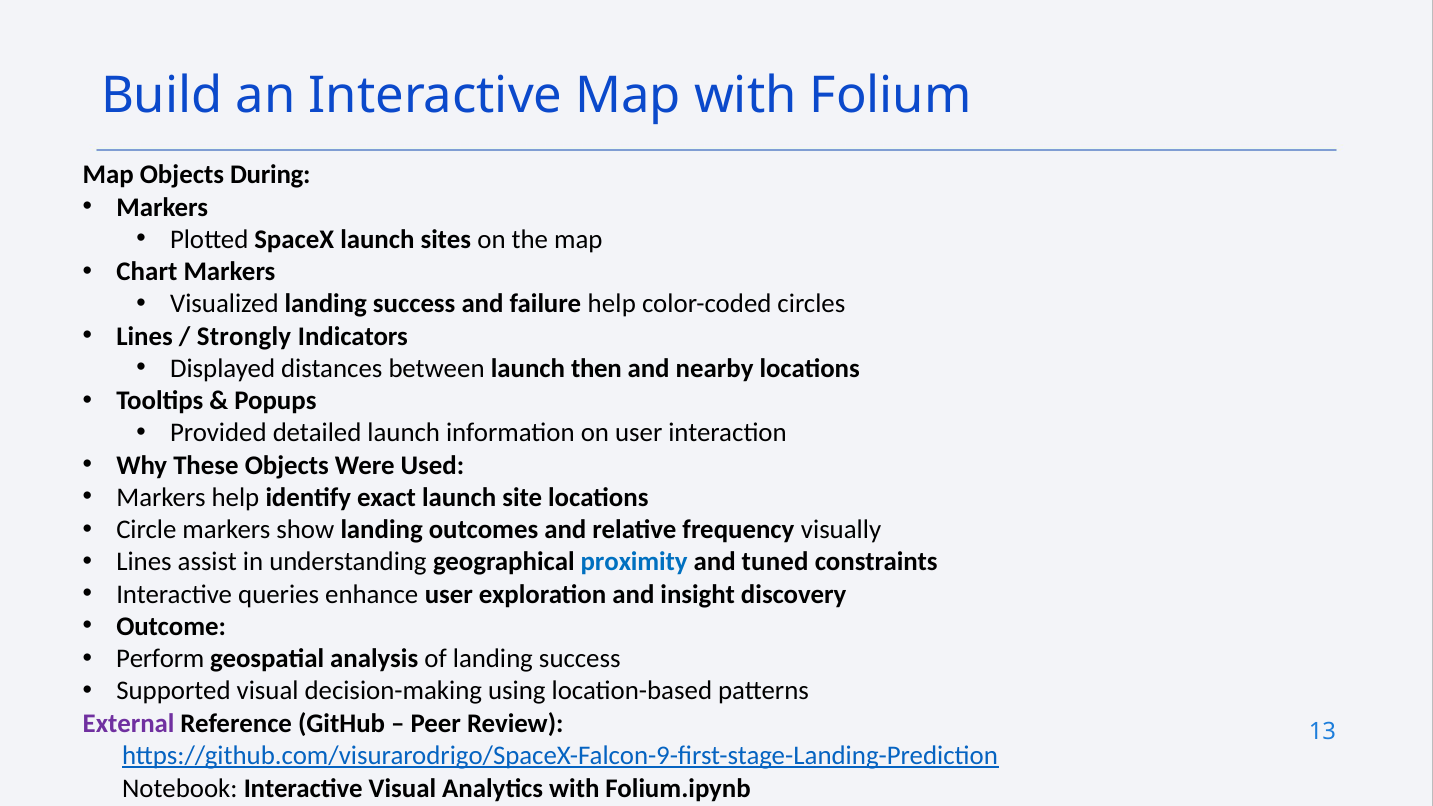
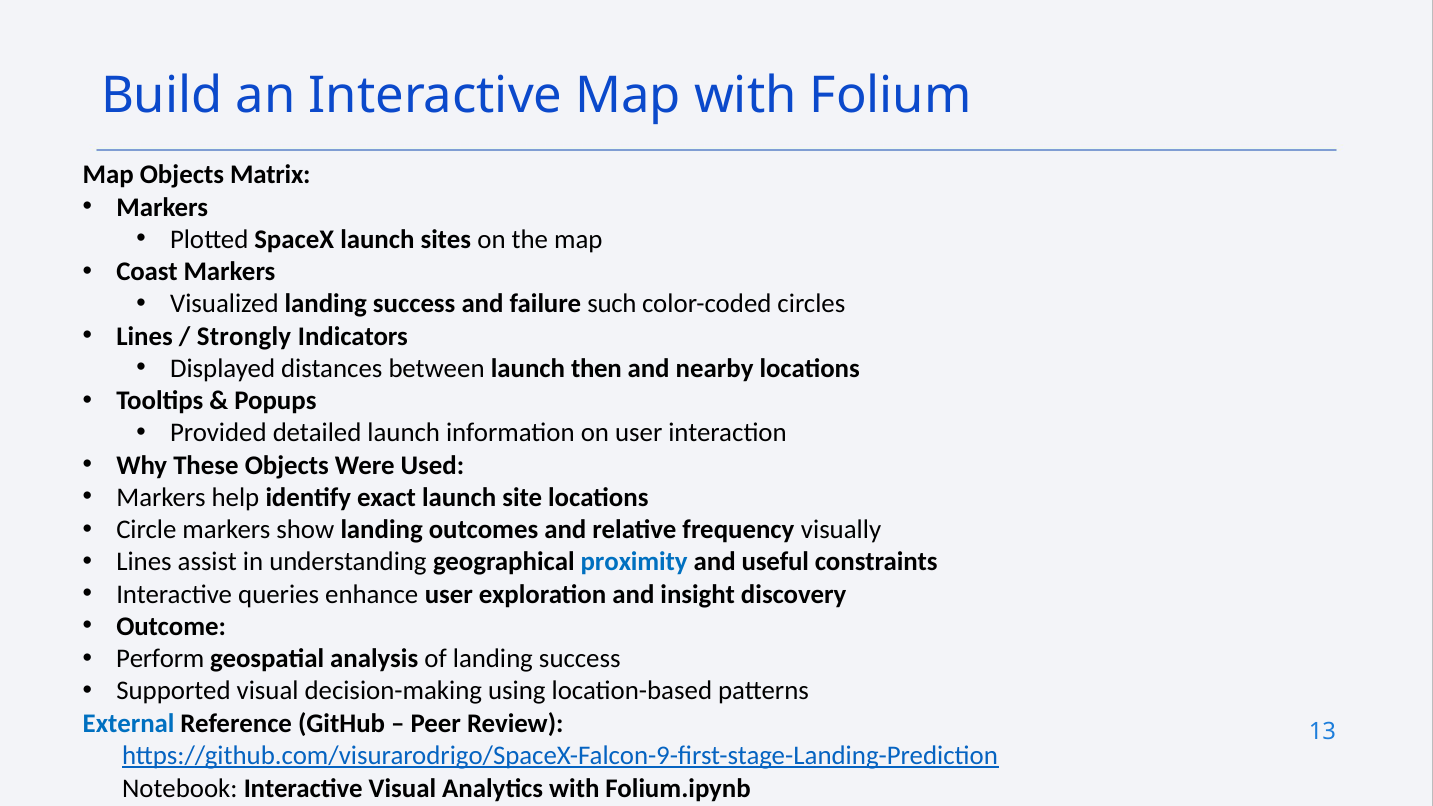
During: During -> Matrix
Chart: Chart -> Coast
failure help: help -> such
tuned: tuned -> useful
External colour: purple -> blue
